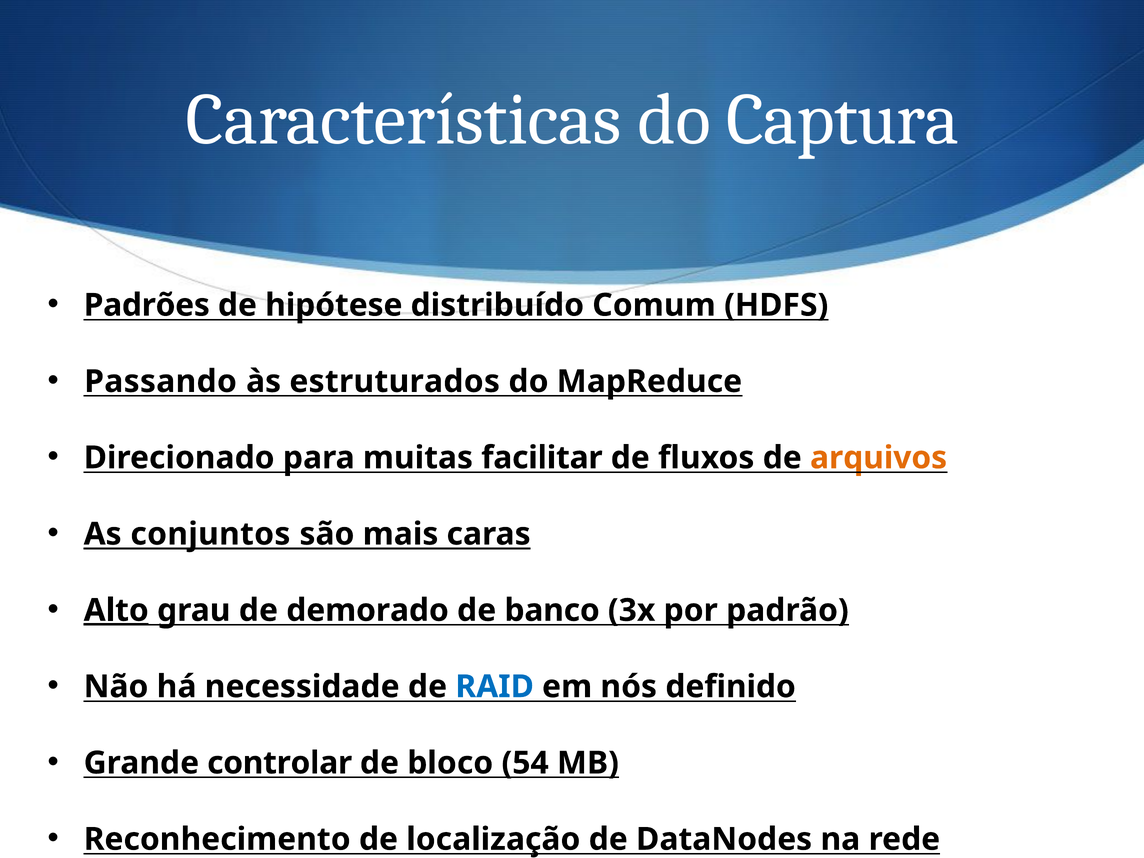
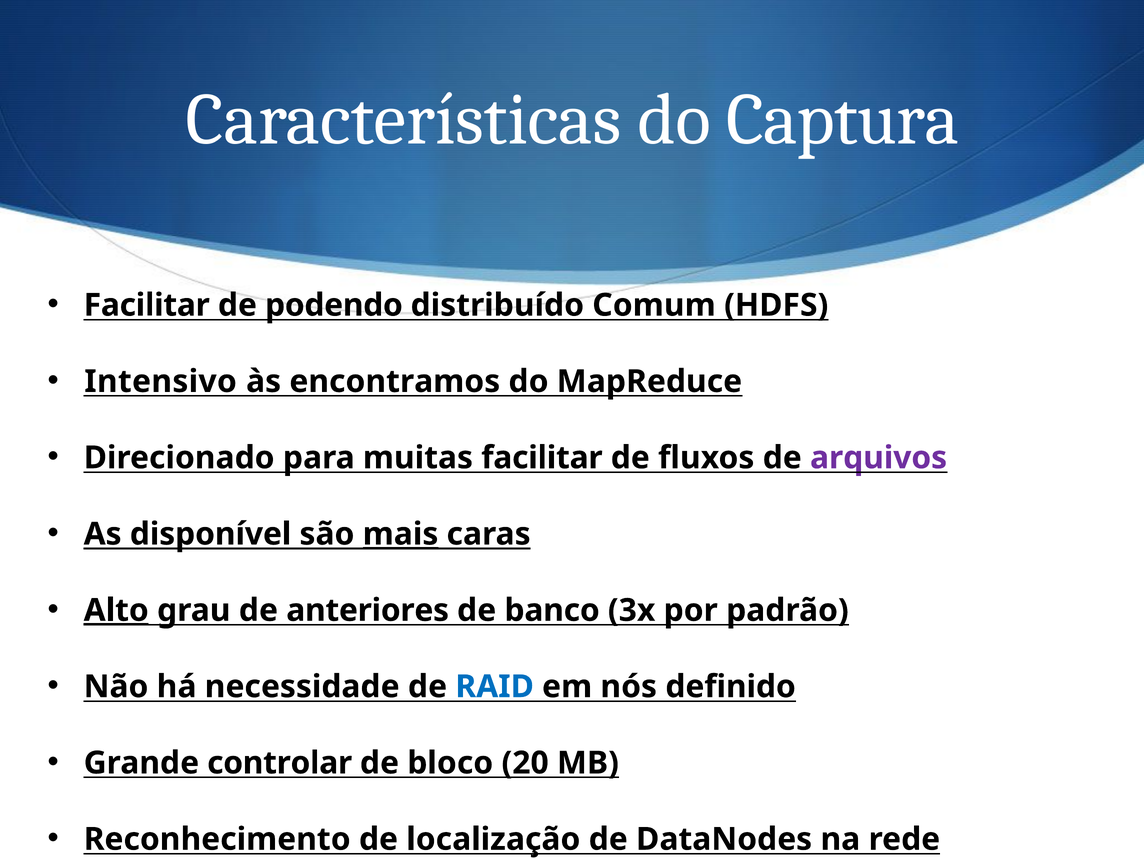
Padrões at (147, 305): Padrões -> Facilitar
hipótese: hipótese -> podendo
Passando: Passando -> Intensivo
estruturados: estruturados -> encontramos
arquivos colour: orange -> purple
conjuntos: conjuntos -> disponível
mais underline: none -> present
demorado: demorado -> anteriores
54: 54 -> 20
